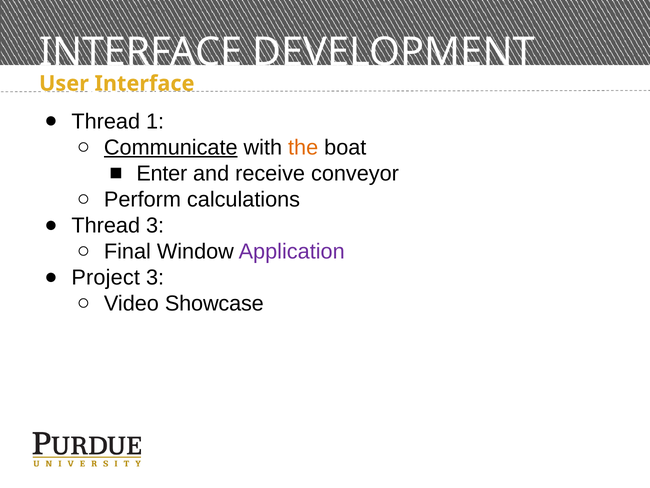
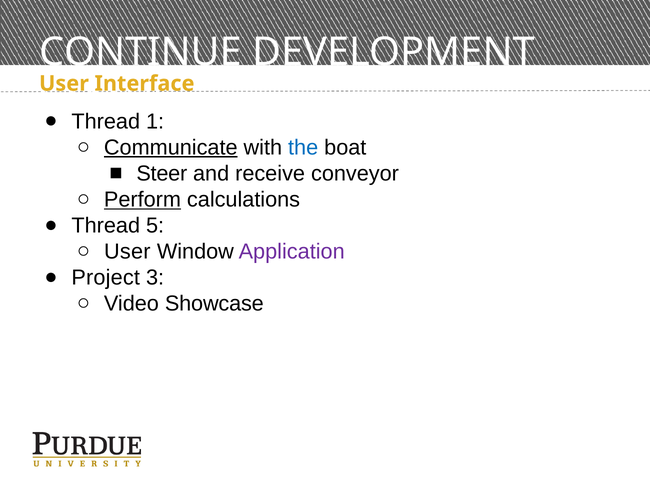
INTERFACE at (141, 52): INTERFACE -> CONTINUE
the colour: orange -> blue
Enter: Enter -> Steer
Perform underline: none -> present
Thread 3: 3 -> 5
Final at (127, 251): Final -> User
